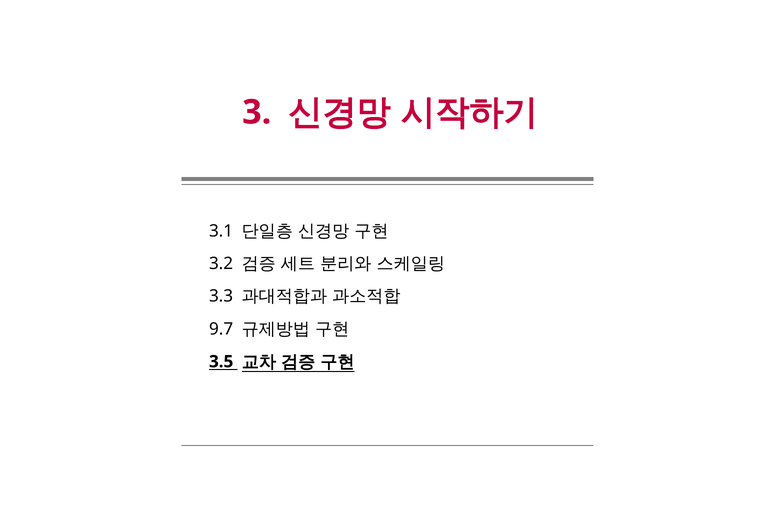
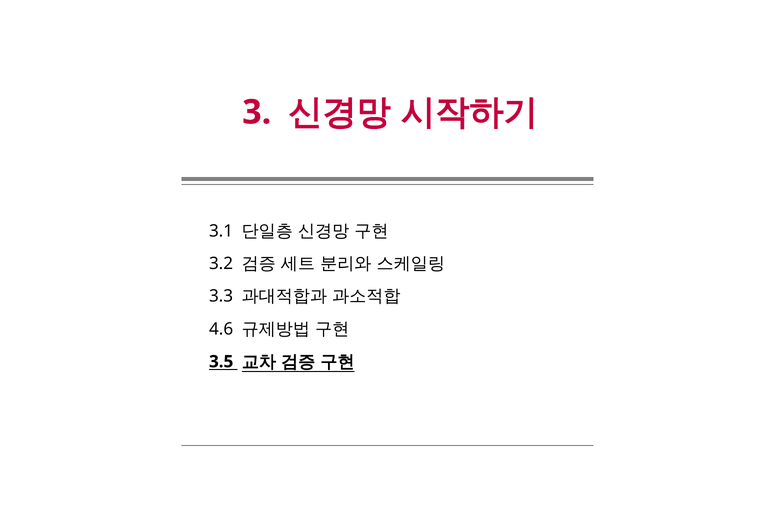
9.7: 9.7 -> 4.6
